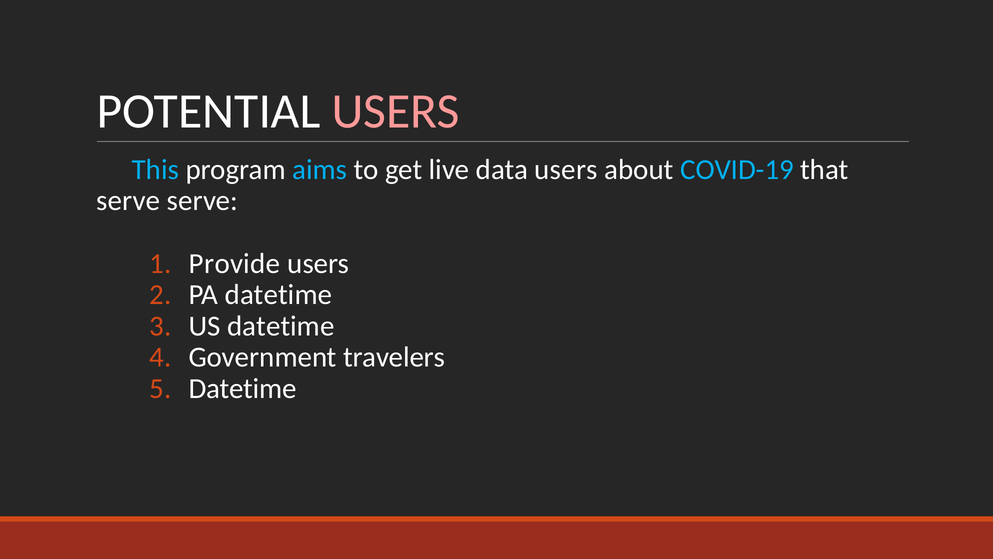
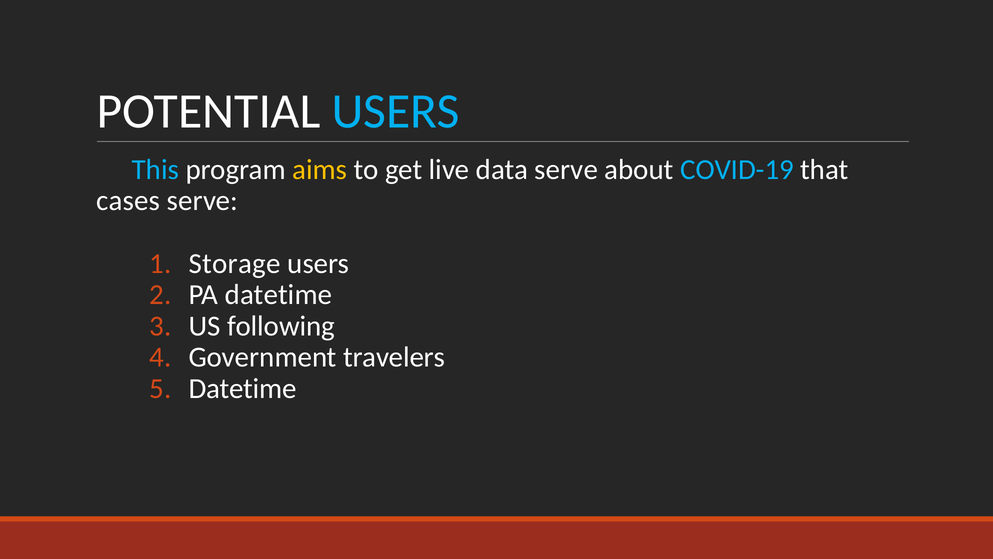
USERS at (396, 111) colour: pink -> light blue
aims colour: light blue -> yellow
data users: users -> serve
serve at (128, 201): serve -> cases
Provide: Provide -> Storage
US datetime: datetime -> following
